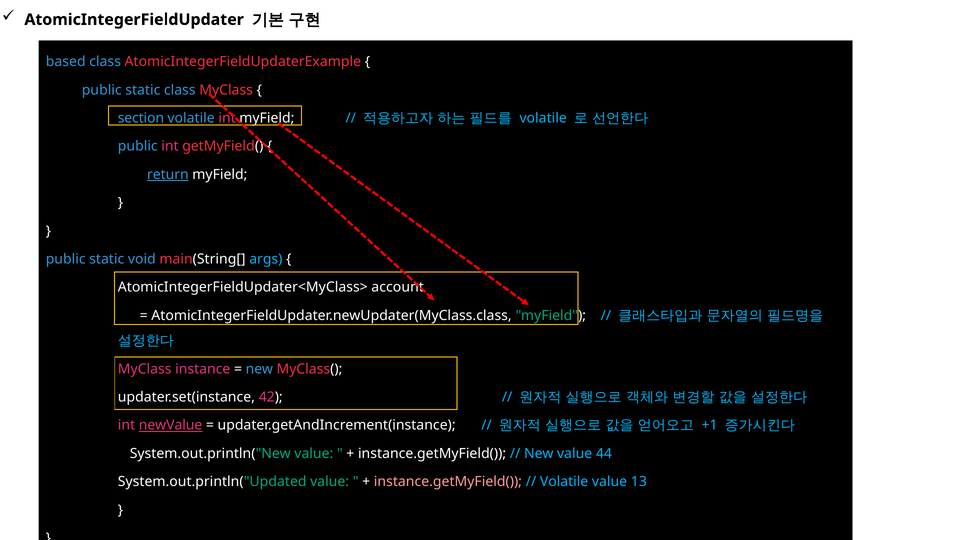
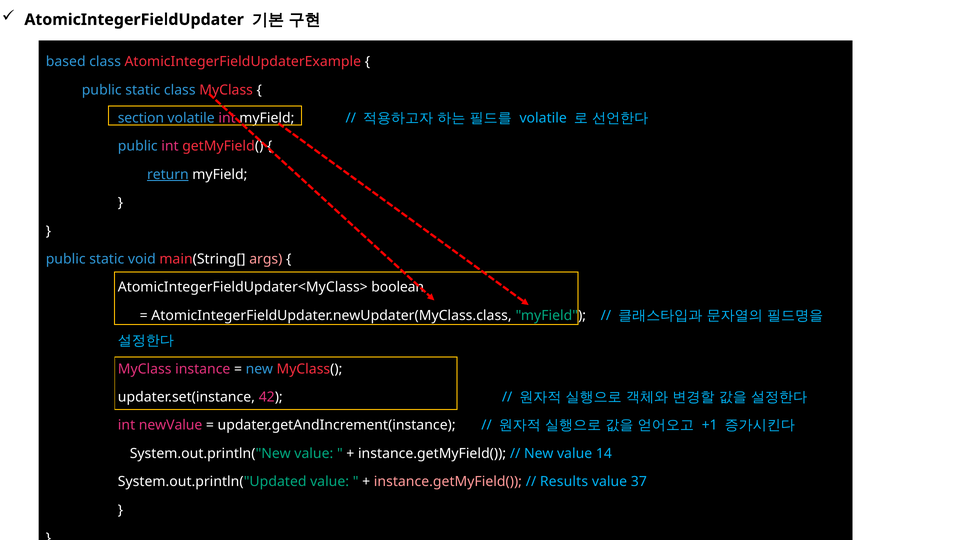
args colour: light blue -> pink
account: account -> boolean
newValue underline: present -> none
44: 44 -> 14
Volatile at (564, 482): Volatile -> Results
13: 13 -> 37
